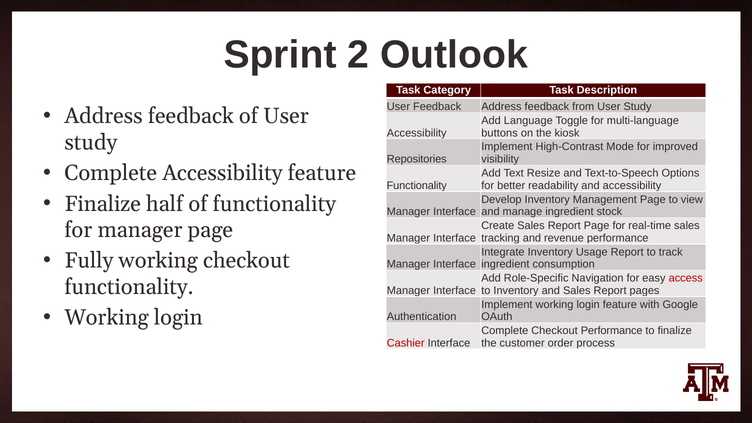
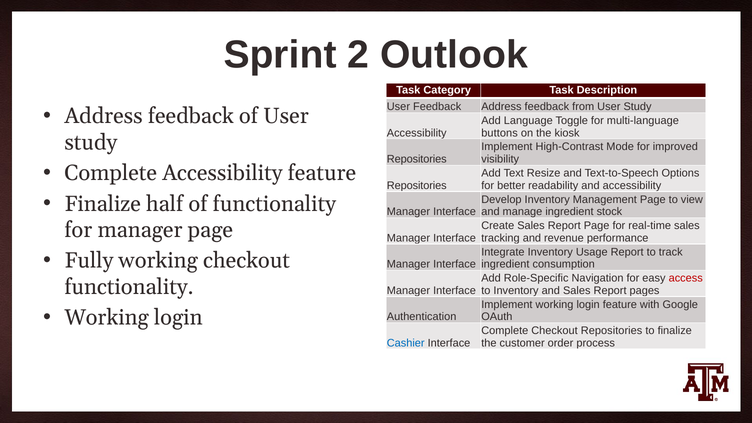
Functionality at (417, 185): Functionality -> Repositories
Checkout Performance: Performance -> Repositories
Cashier colour: red -> blue
